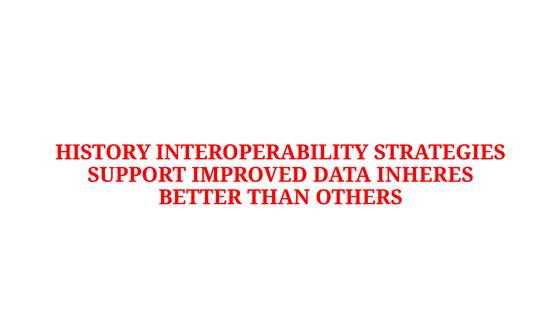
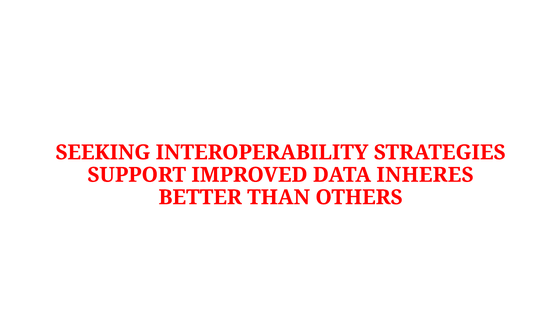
HISTORY: HISTORY -> SEEKING
